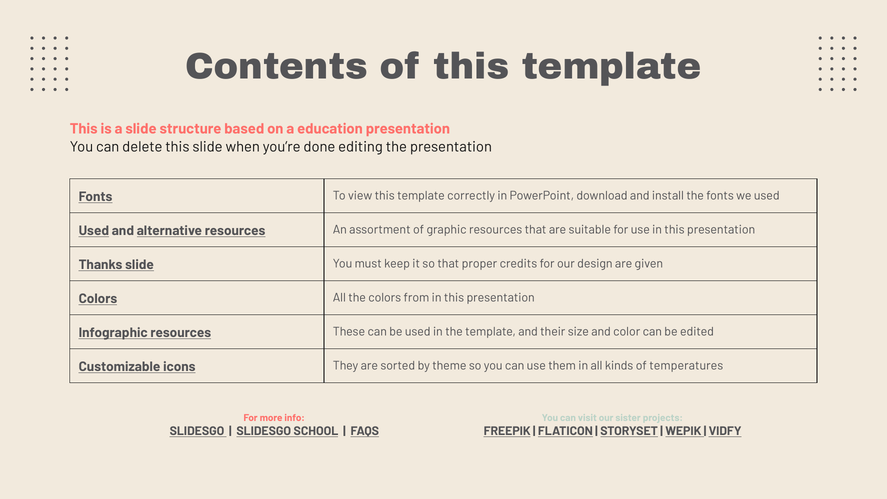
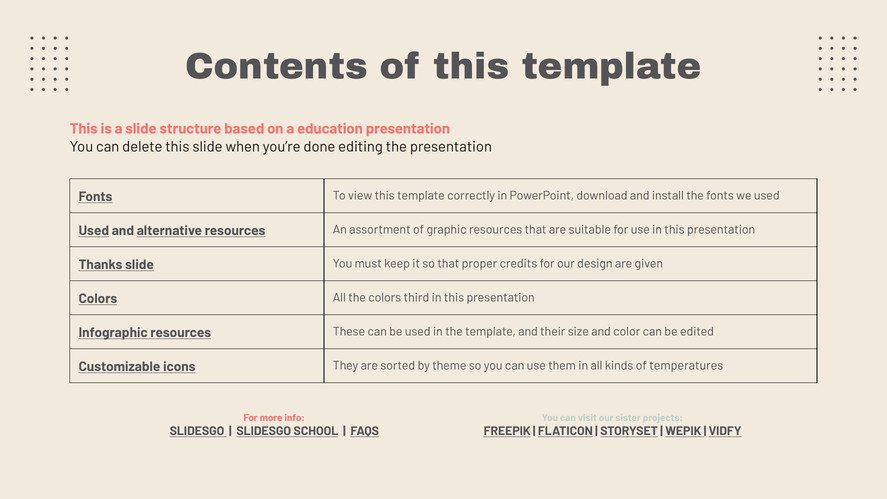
from: from -> third
